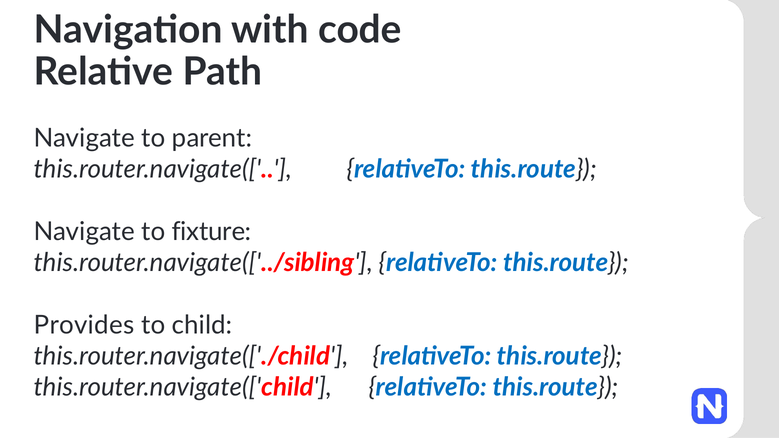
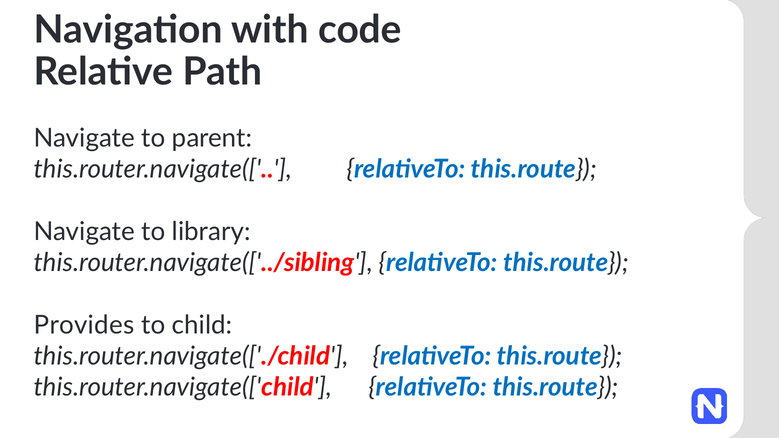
fixture: fixture -> library
